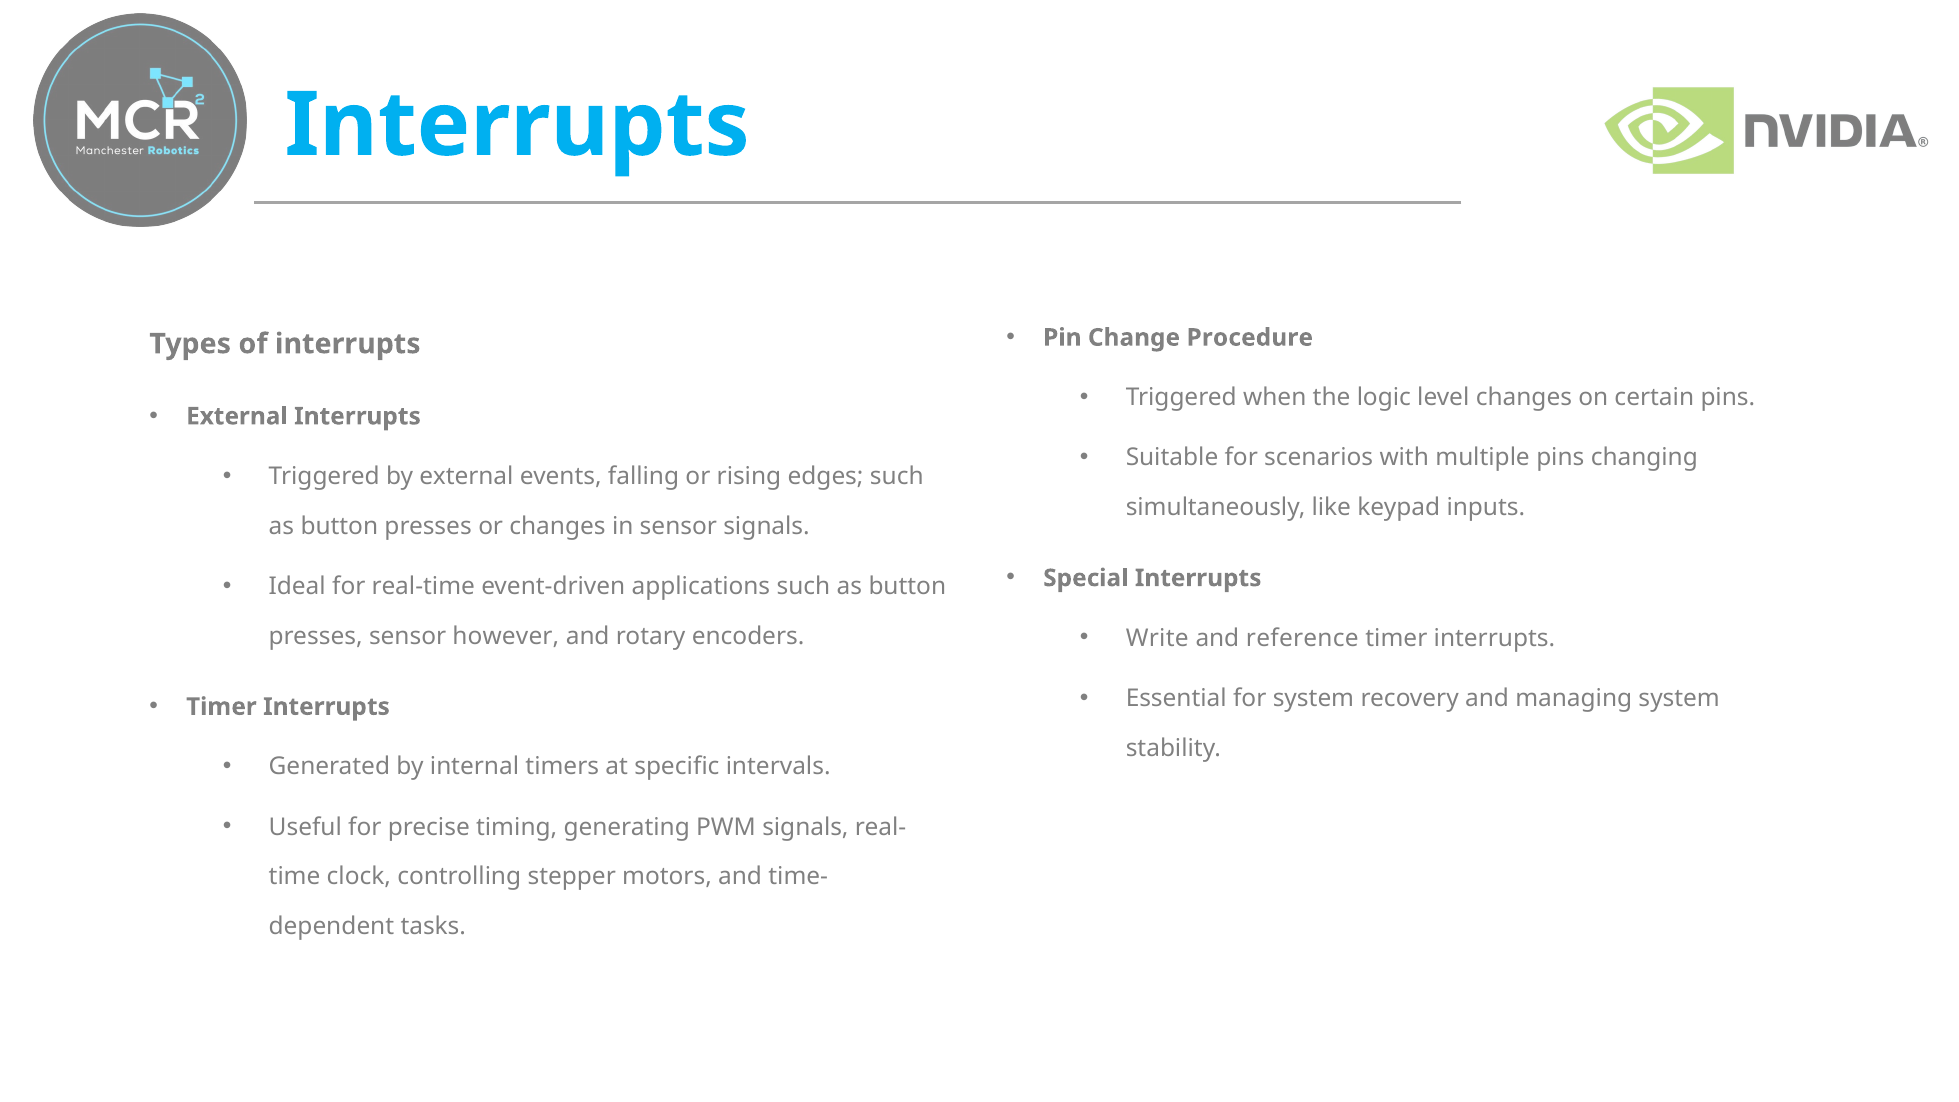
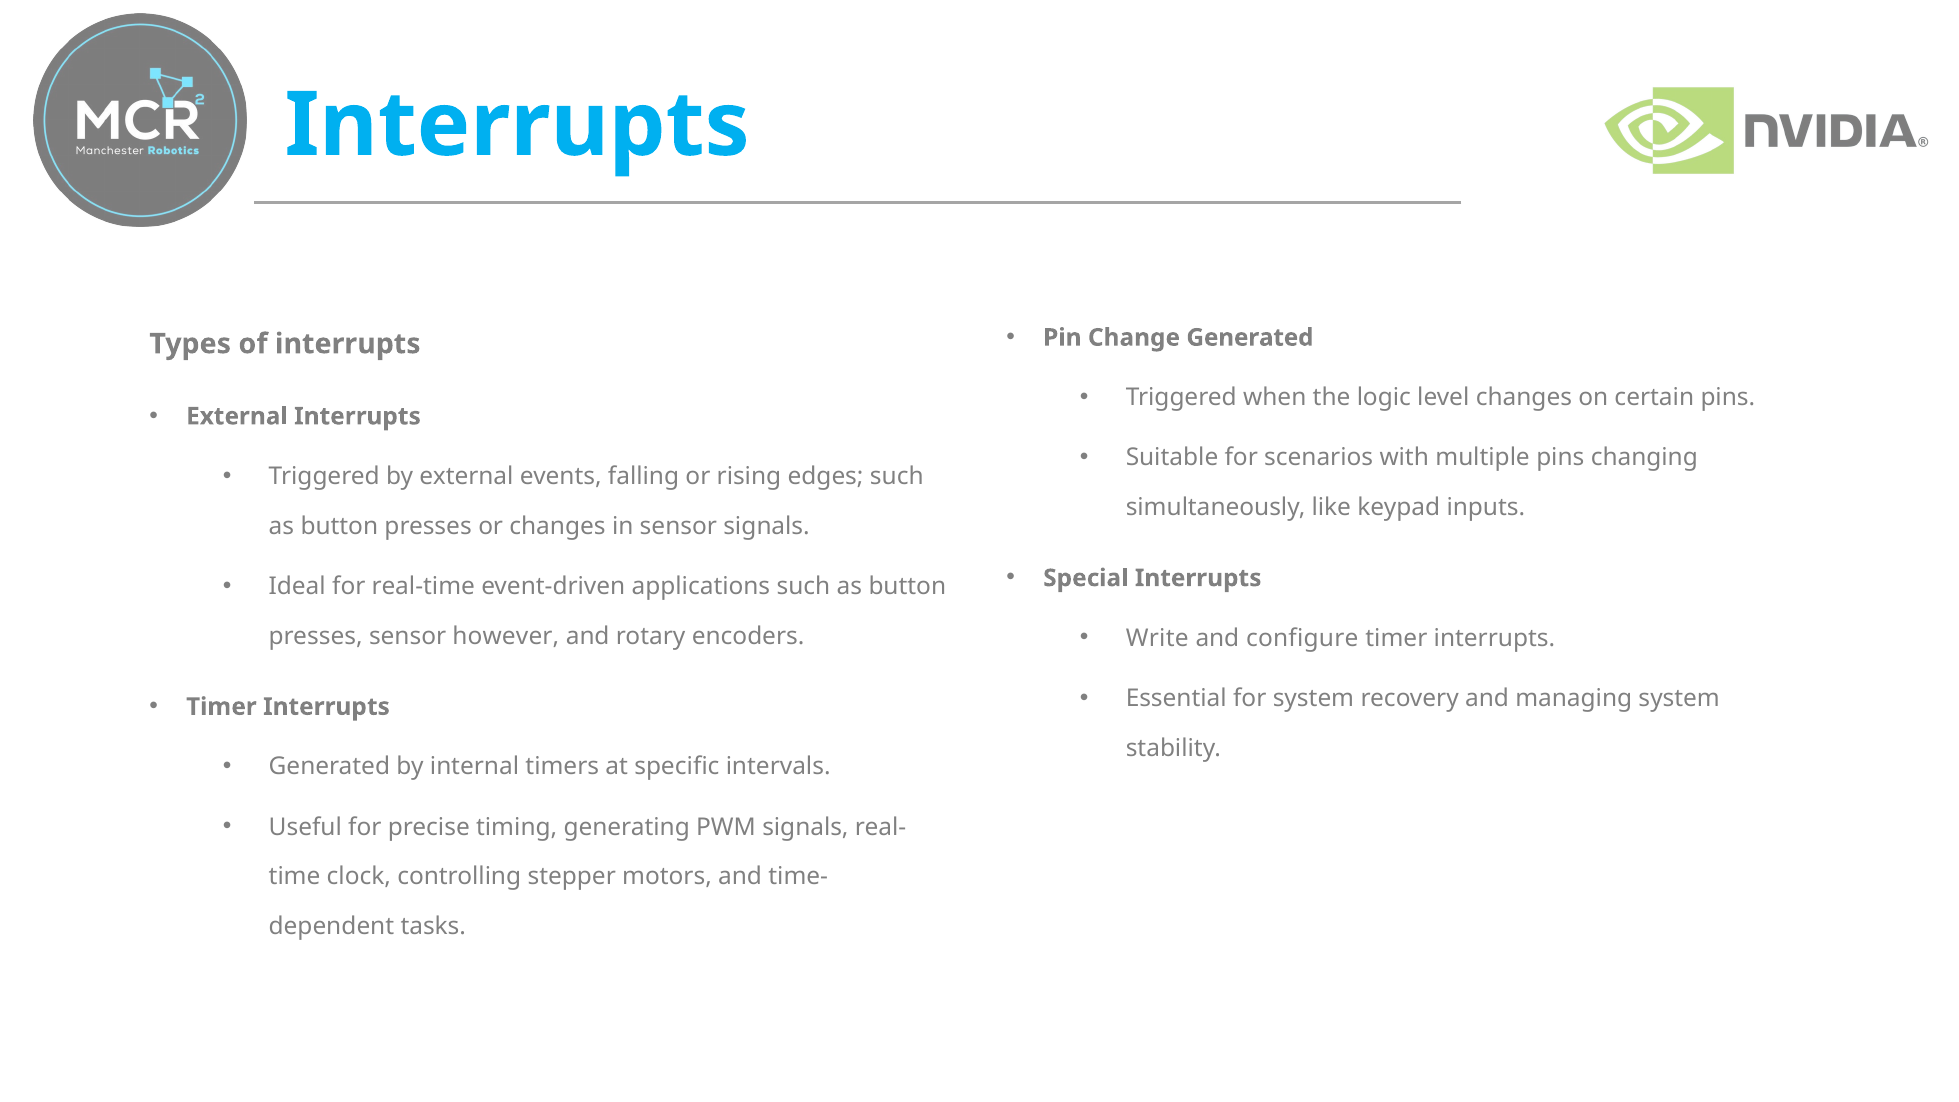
Change Procedure: Procedure -> Generated
reference: reference -> configure
